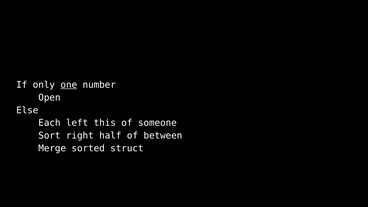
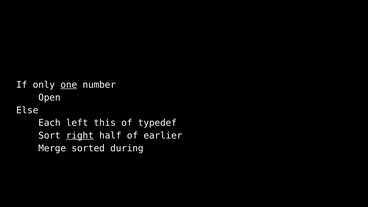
someone: someone -> typedef
right underline: none -> present
between: between -> earlier
struct: struct -> during
